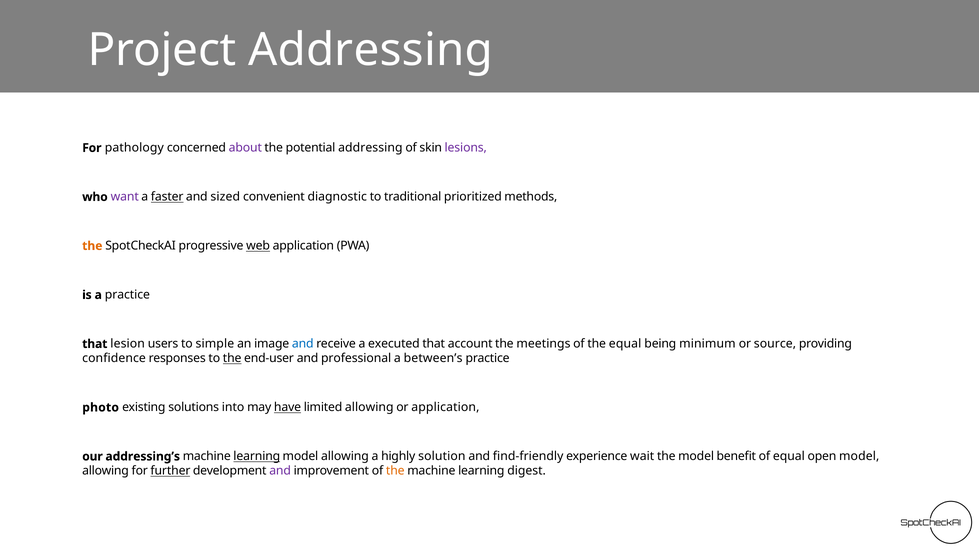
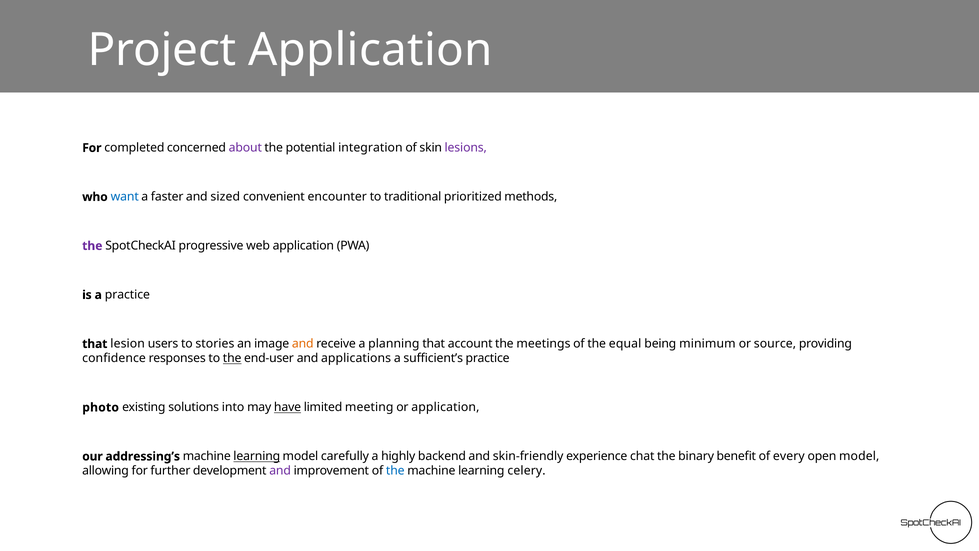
Project Addressing: Addressing -> Application
pathology: pathology -> completed
potential addressing: addressing -> integration
want colour: purple -> blue
faster underline: present -> none
diagnostic: diagnostic -> encounter
the at (92, 246) colour: orange -> purple
web underline: present -> none
simple: simple -> stories
and at (303, 344) colour: blue -> orange
executed: executed -> planning
professional: professional -> applications
between’s: between’s -> sufficient’s
limited allowing: allowing -> meeting
allowing at (345, 456): allowing -> carefully
solution: solution -> backend
find-friendly: find-friendly -> skin-friendly
wait: wait -> chat
the model: model -> binary
of equal: equal -> every
further underline: present -> none
the at (395, 471) colour: orange -> blue
digest: digest -> celery
